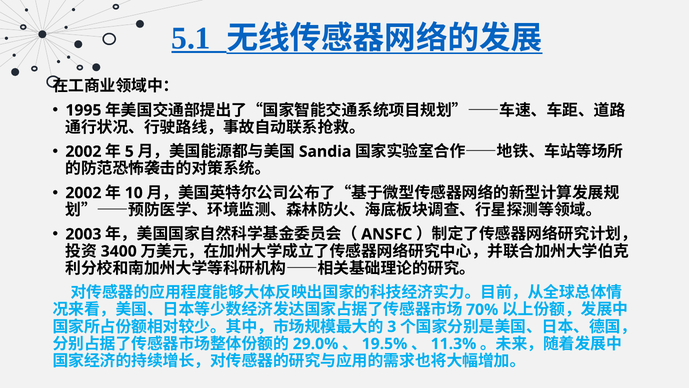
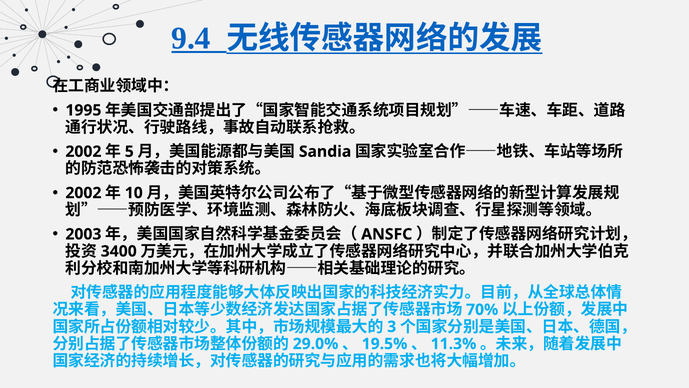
5.1: 5.1 -> 9.4
